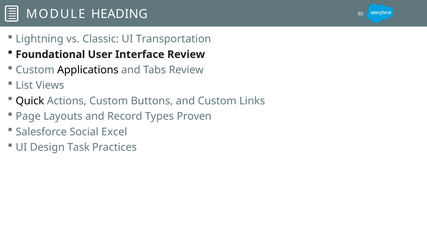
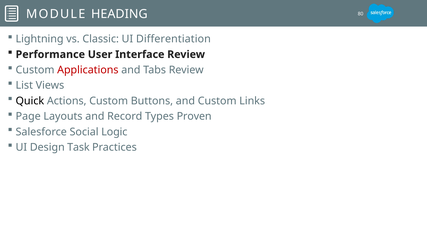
Transportation: Transportation -> Differentiation
Foundational: Foundational -> Performance
Applications colour: black -> red
Excel: Excel -> Logic
